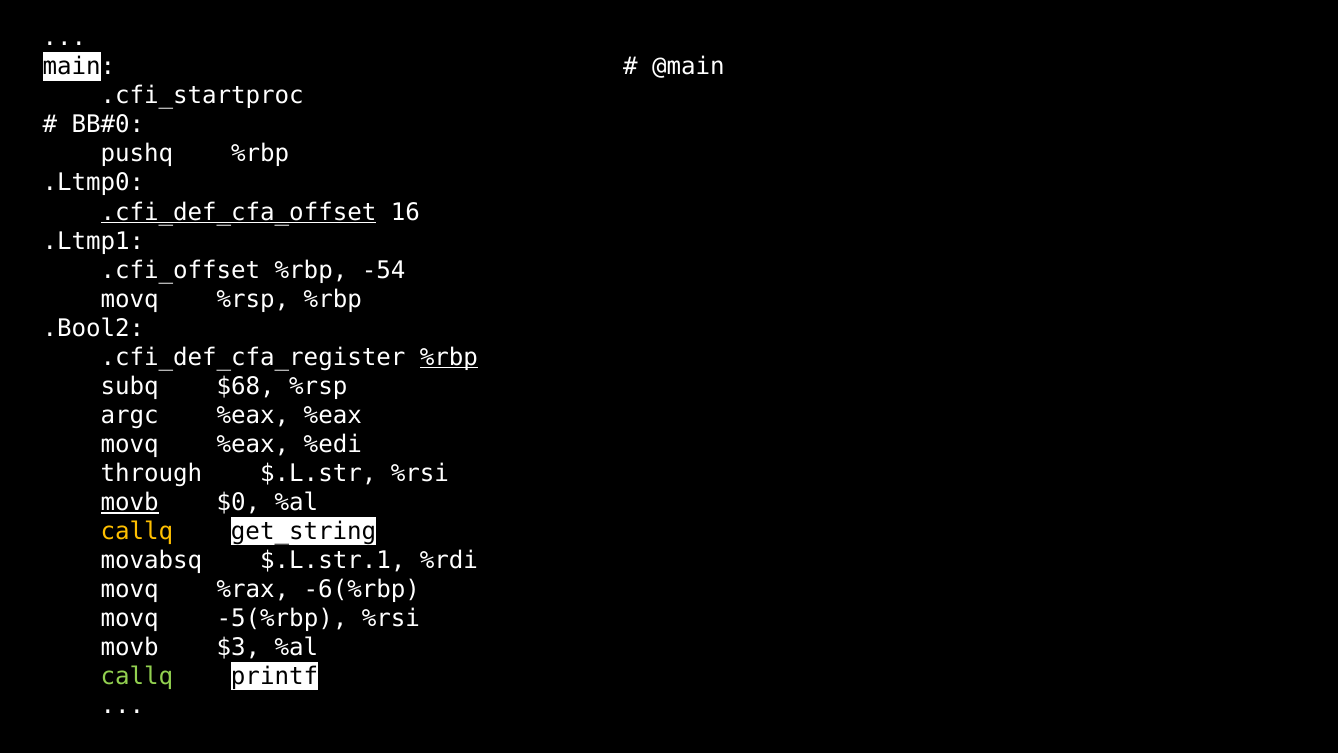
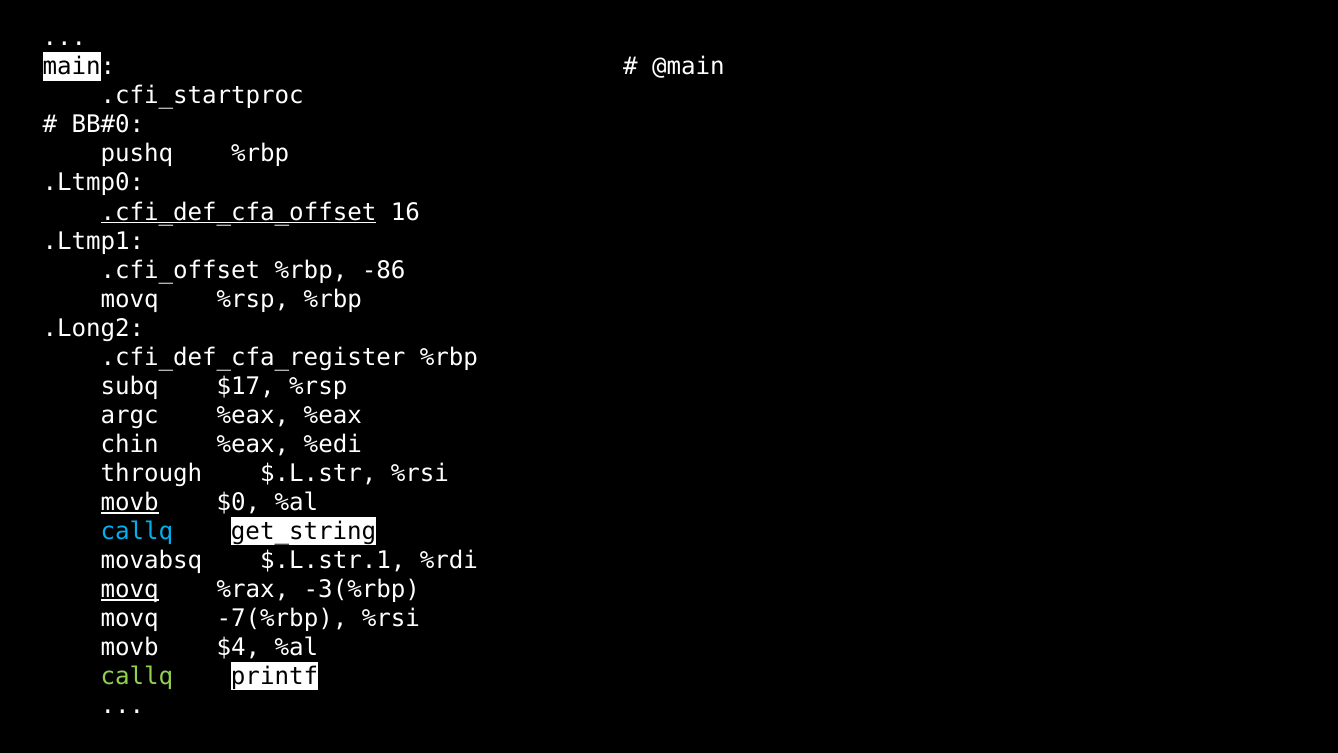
-54: -54 -> -86
.Bool2: .Bool2 -> .Long2
%rbp at (449, 357) underline: present -> none
$68: $68 -> $17
movq at (130, 444): movq -> chin
callq at (137, 531) colour: yellow -> light blue
movq at (130, 589) underline: none -> present
-6(%rbp: -6(%rbp -> -3(%rbp
-5(%rbp: -5(%rbp -> -7(%rbp
$3: $3 -> $4
